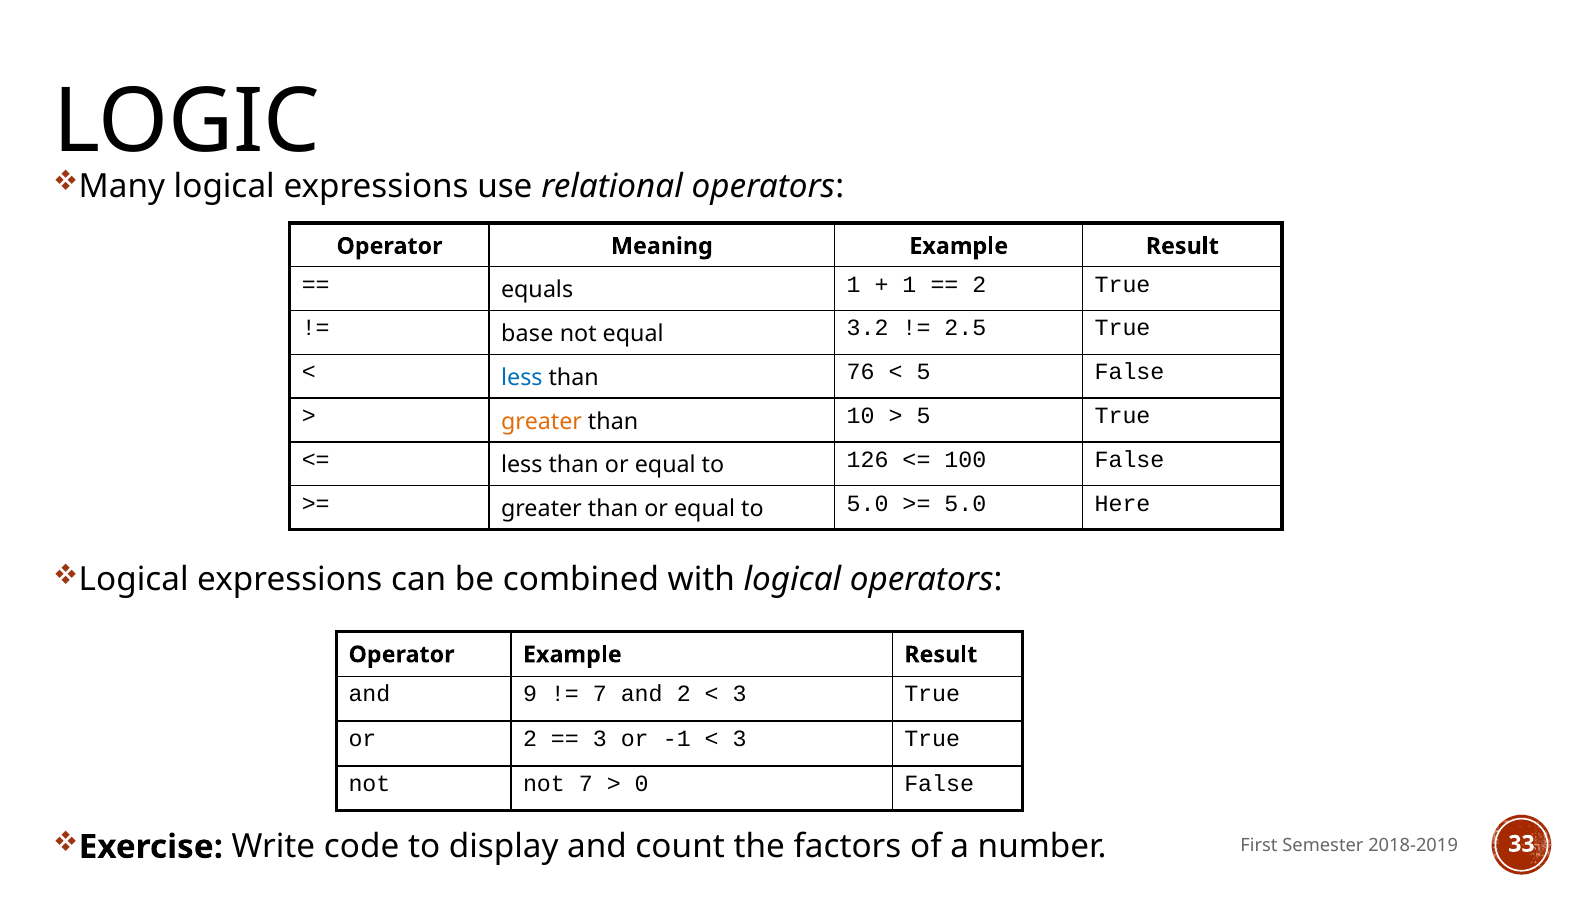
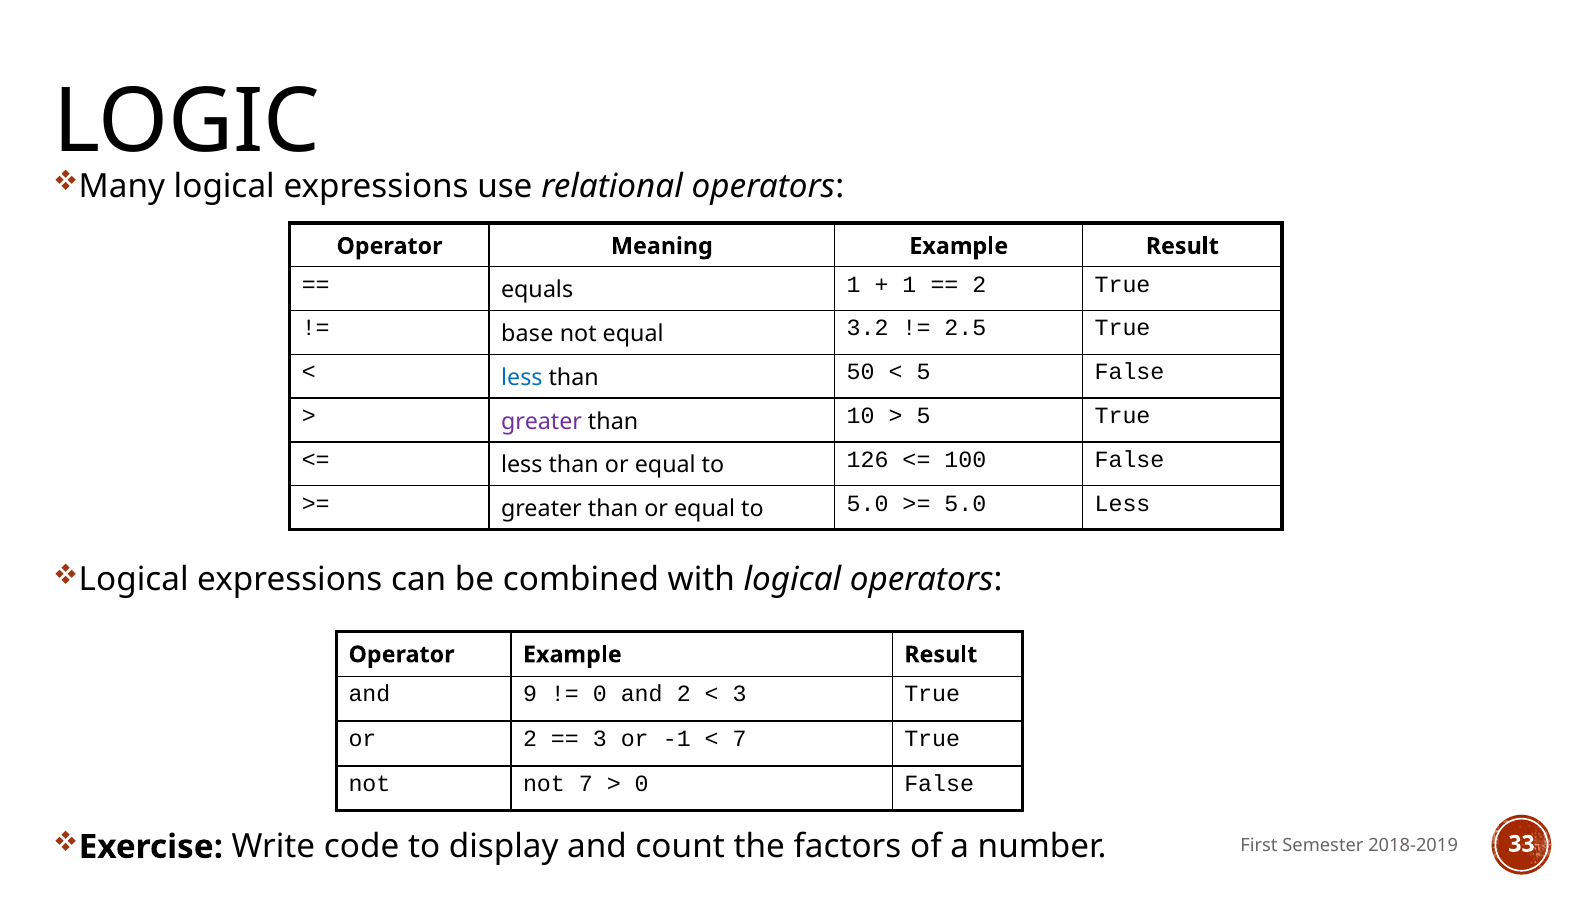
76: 76 -> 50
greater at (542, 421) colour: orange -> purple
5.0 Here: Here -> Less
7 at (600, 694): 7 -> 0
3 at (740, 739): 3 -> 7
